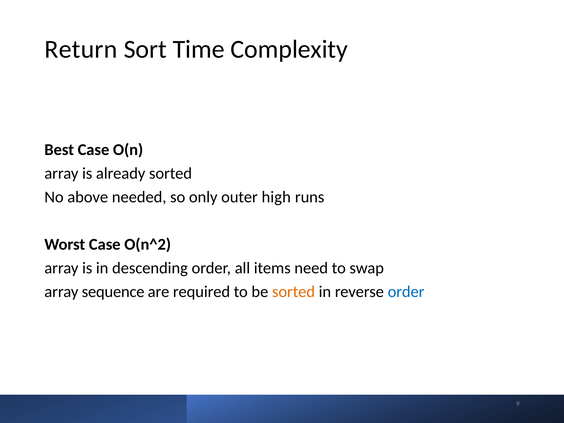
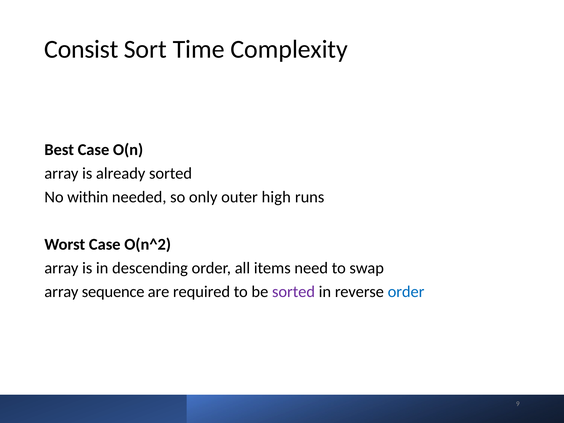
Return: Return -> Consist
above: above -> within
sorted at (294, 292) colour: orange -> purple
